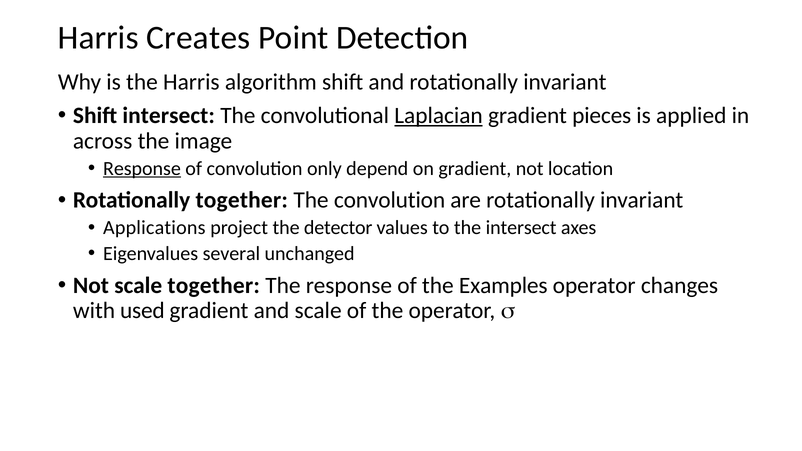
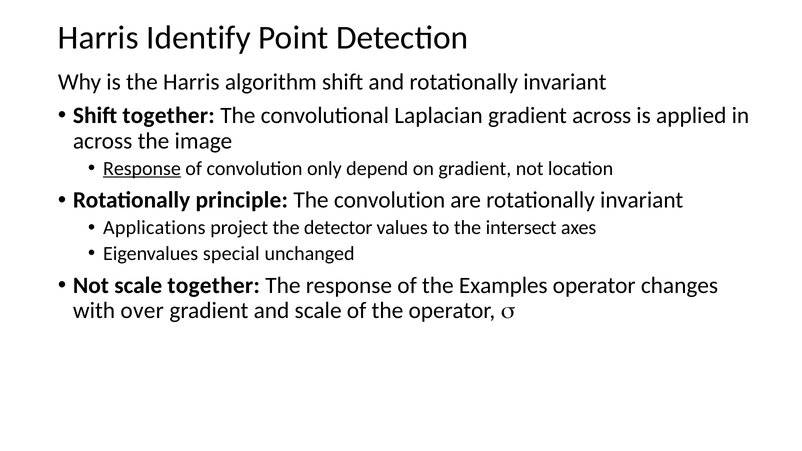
Creates: Creates -> Identify
Shift intersect: intersect -> together
Laplacian underline: present -> none
gradient pieces: pieces -> across
Rotationally together: together -> principle
several: several -> special
used: used -> over
